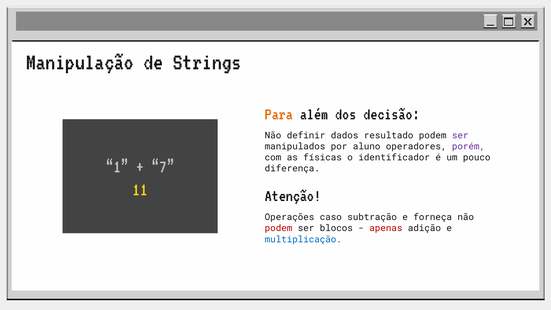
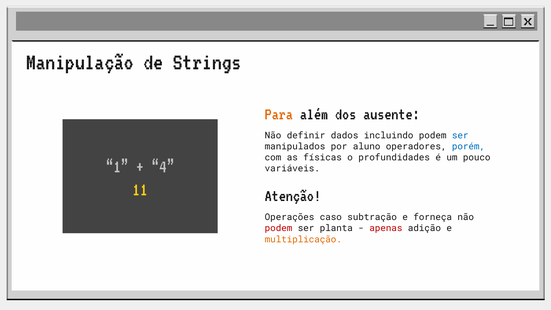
decisão: decisão -> ausente
resultado: resultado -> incluindo
ser at (460, 136) colour: purple -> blue
porém colour: purple -> blue
identificador: identificador -> profundidades
7: 7 -> 4
diferença: diferença -> variáveis
blocos: blocos -> planta
multiplicação colour: blue -> orange
